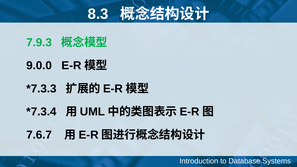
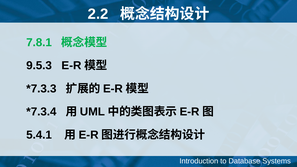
8.3: 8.3 -> 2.2
7.9.3: 7.9.3 -> 7.8.1
9.0.0: 9.0.0 -> 9.5.3
7.6.7: 7.6.7 -> 5.4.1
